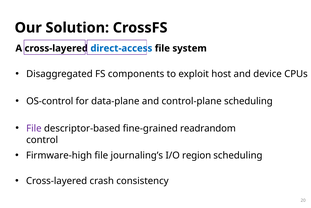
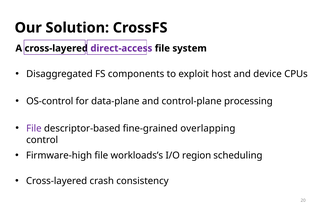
direct-access colour: blue -> purple
control-plane scheduling: scheduling -> processing
readrandom: readrandom -> overlapping
journaling’s: journaling’s -> workloads’s
